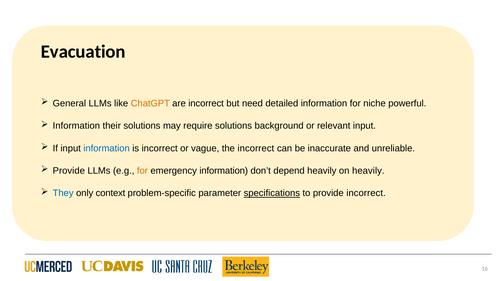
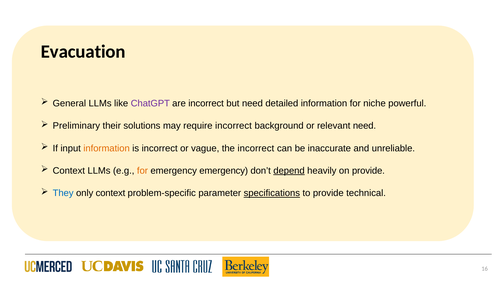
ChatGPT colour: orange -> purple
Information at (76, 126): Information -> Preliminary
require solutions: solutions -> incorrect
relevant input: input -> need
information at (107, 148) colour: blue -> orange
Provide at (69, 171): Provide -> Context
emergency information: information -> emergency
depend underline: none -> present
on heavily: heavily -> provide
provide incorrect: incorrect -> technical
